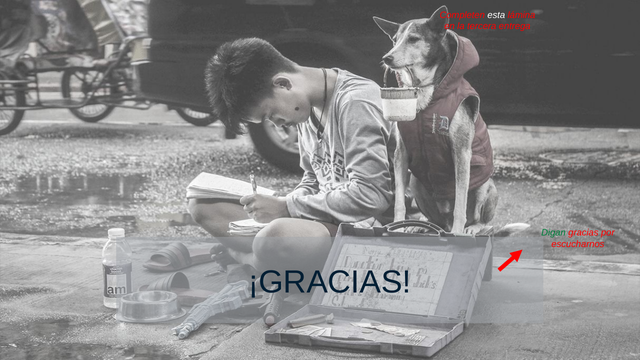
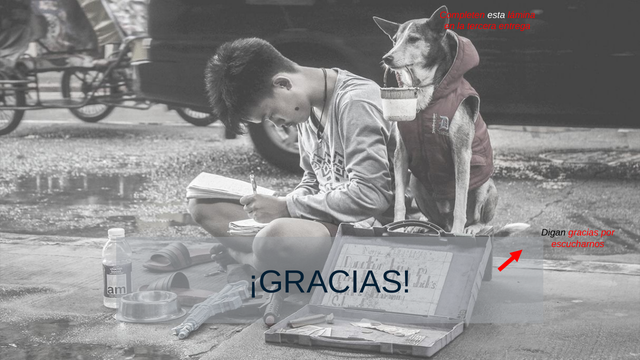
Digan colour: green -> black
